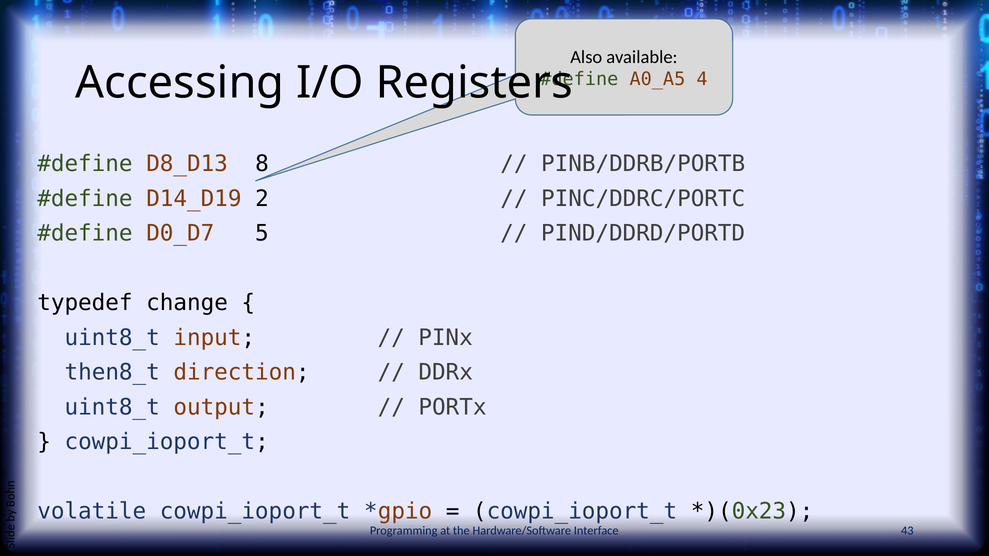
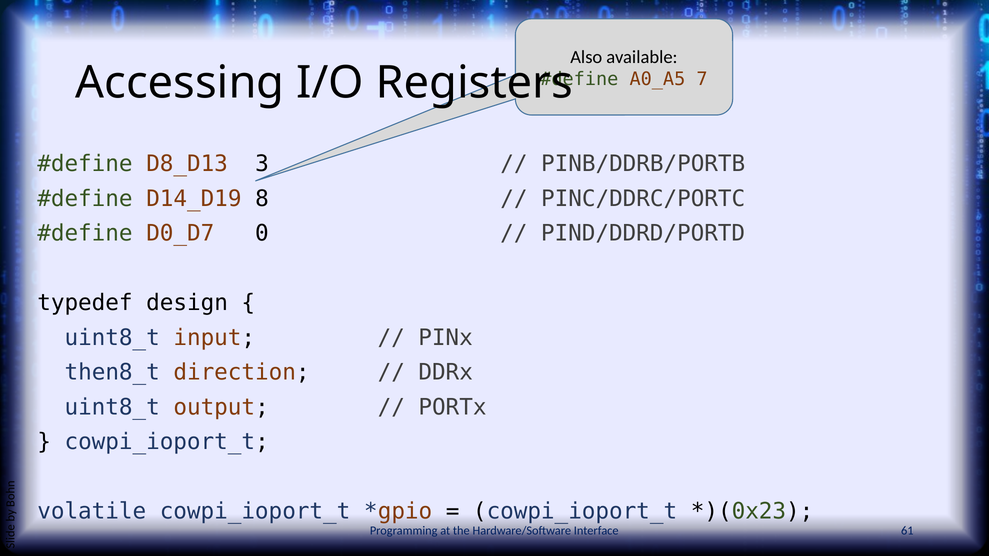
4: 4 -> 7
8: 8 -> 3
2: 2 -> 8
5: 5 -> 0
change: change -> design
43: 43 -> 61
